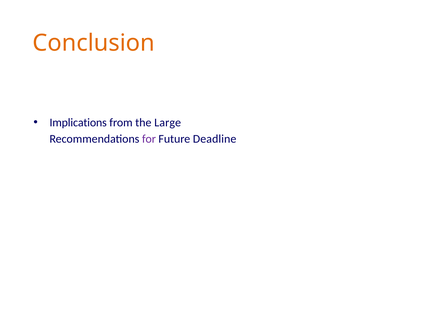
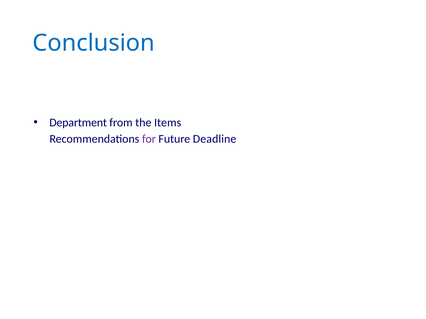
Conclusion colour: orange -> blue
Implications: Implications -> Department
Large: Large -> Items
